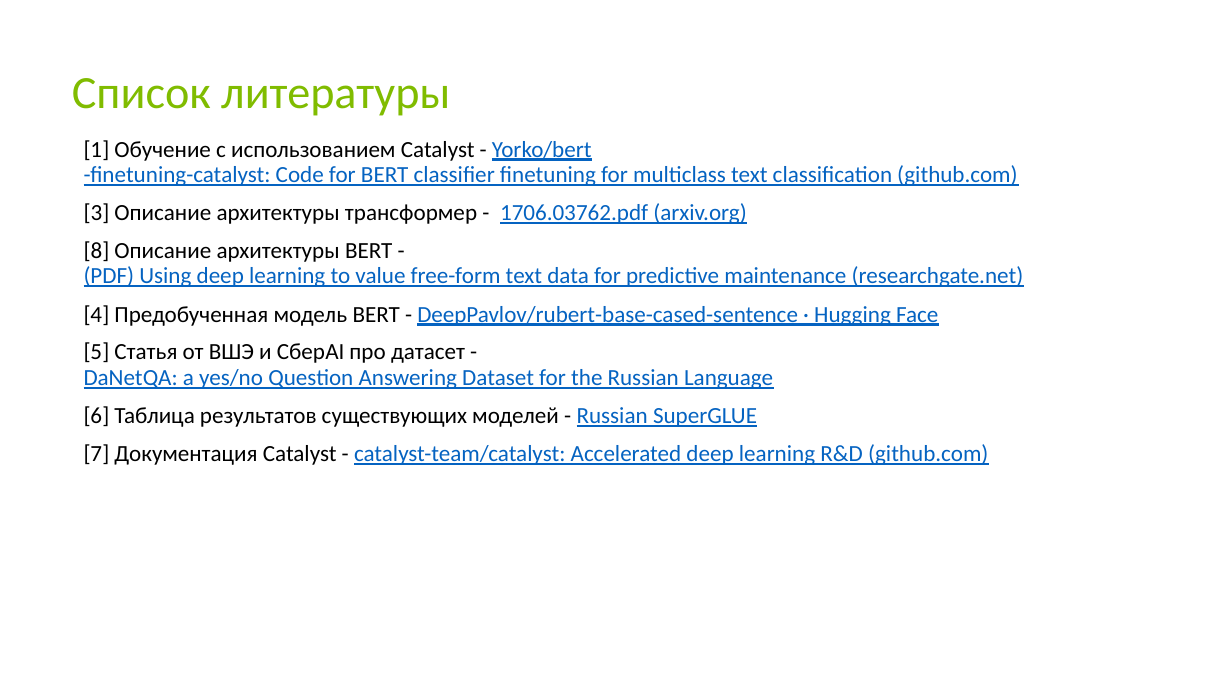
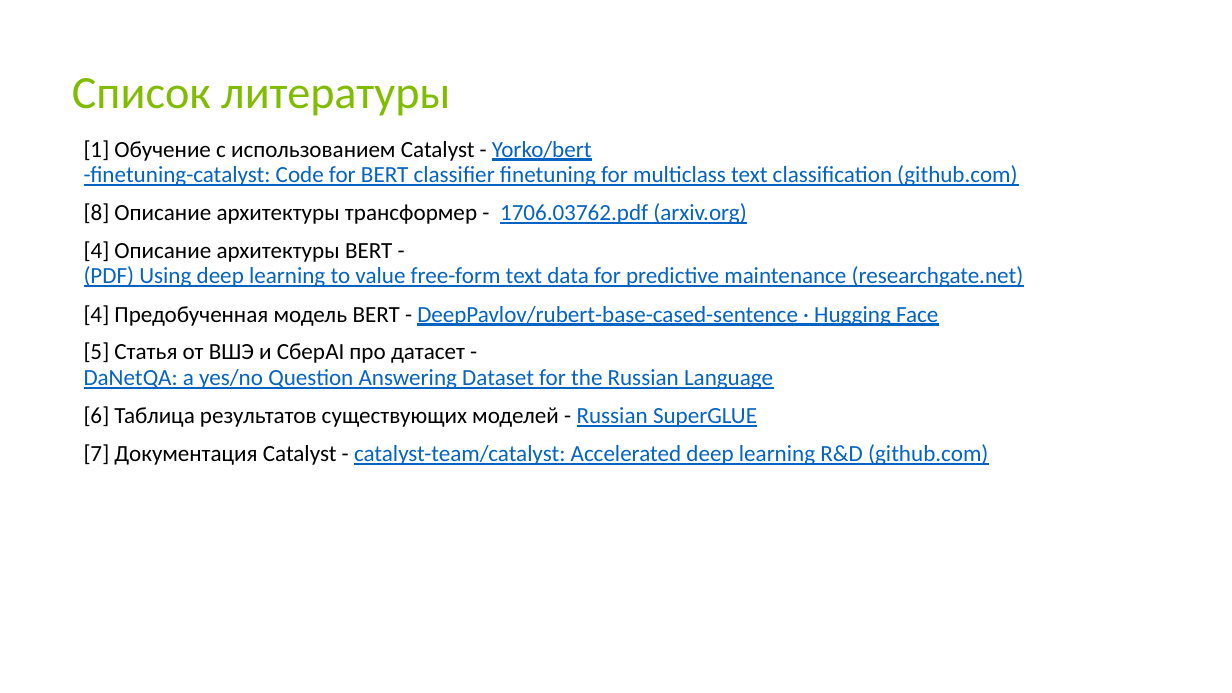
3: 3 -> 8
8 at (96, 251): 8 -> 4
